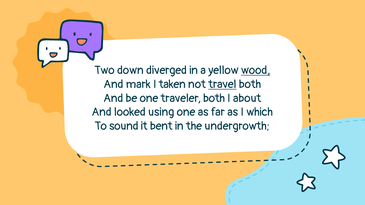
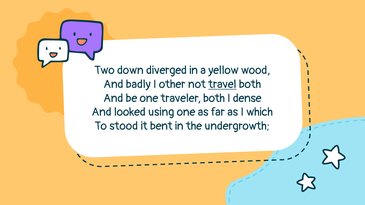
wood underline: present -> none
mark: mark -> badly
taken: taken -> other
about: about -> dense
sound: sound -> stood
